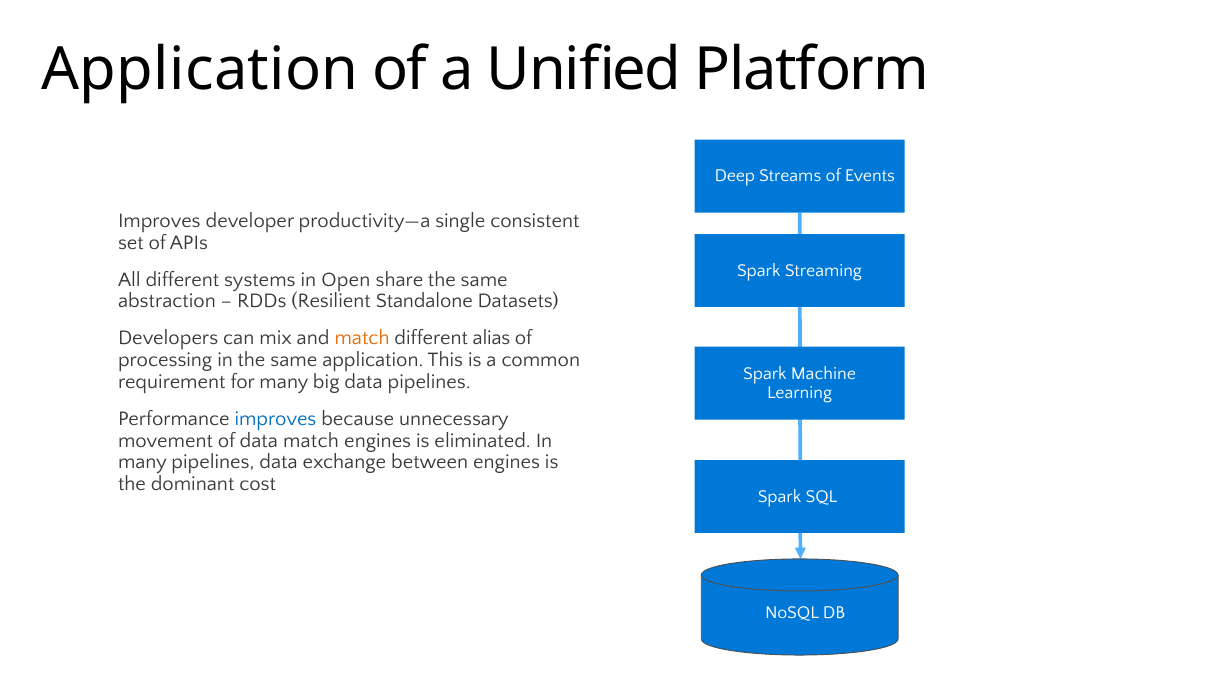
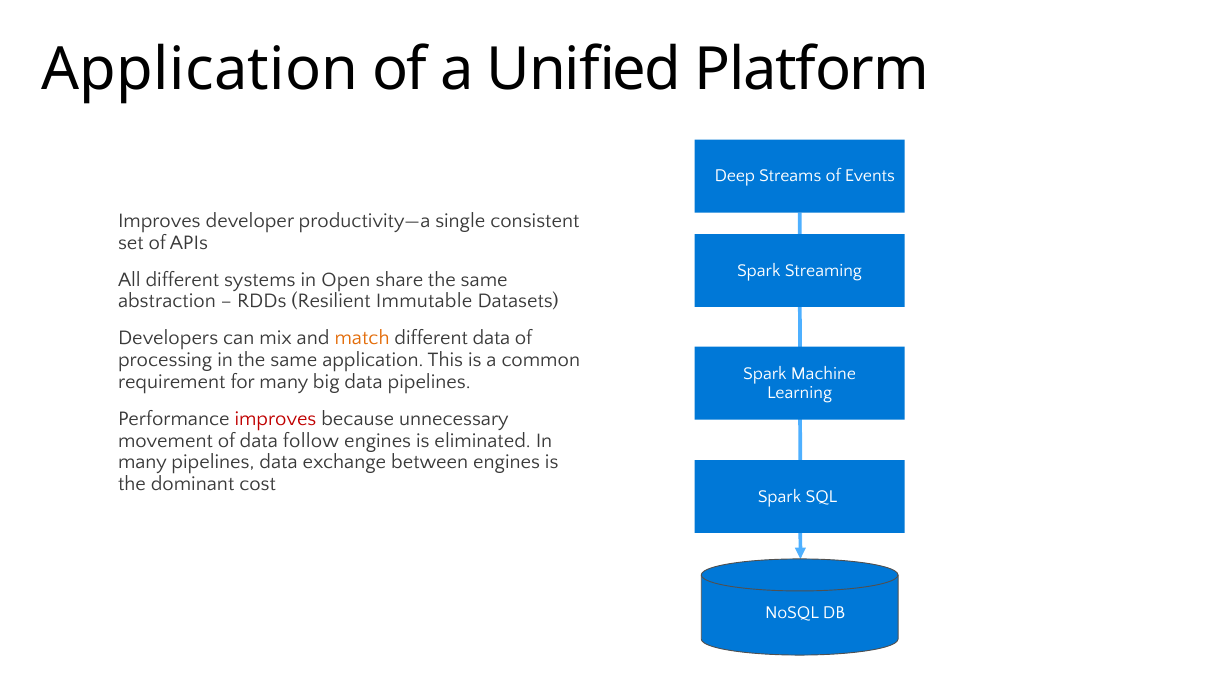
Standalone: Standalone -> Immutable
different alias: alias -> data
improves colour: blue -> red
data match: match -> follow
